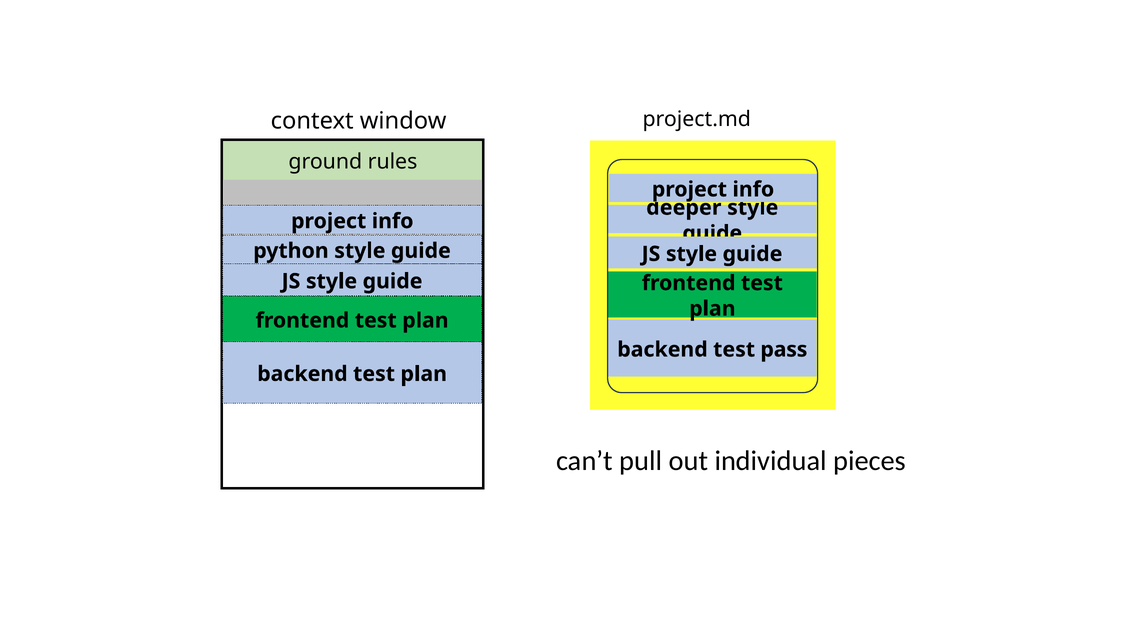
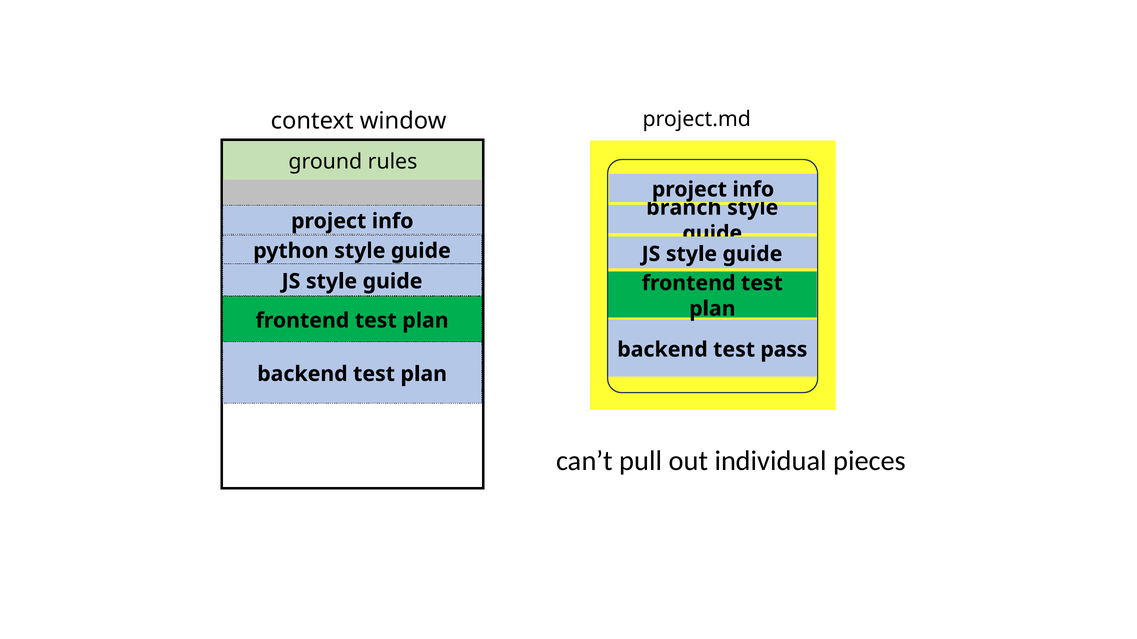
deeper: deeper -> branch
